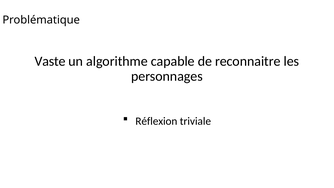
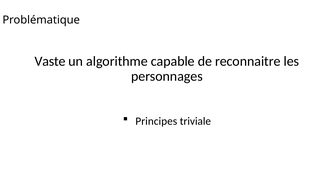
Réflexion: Réflexion -> Principes
